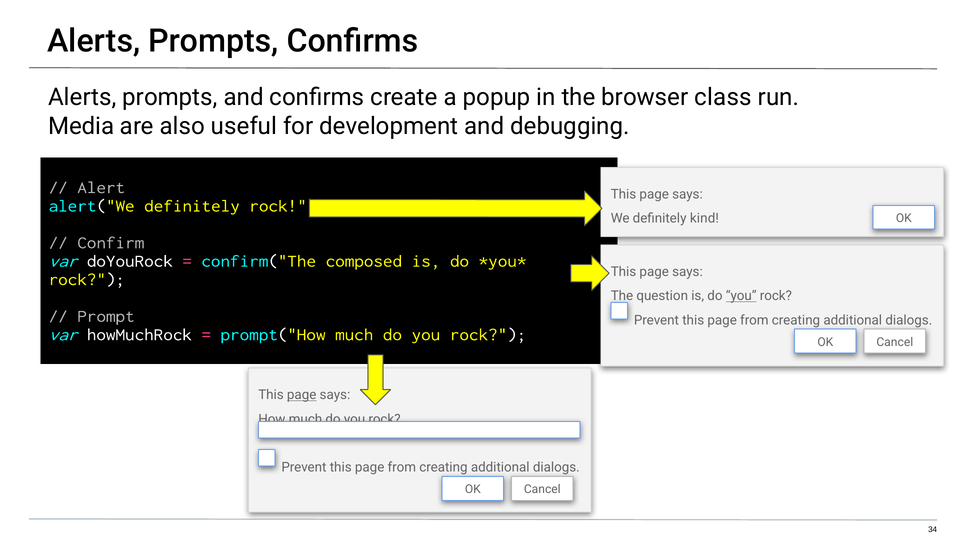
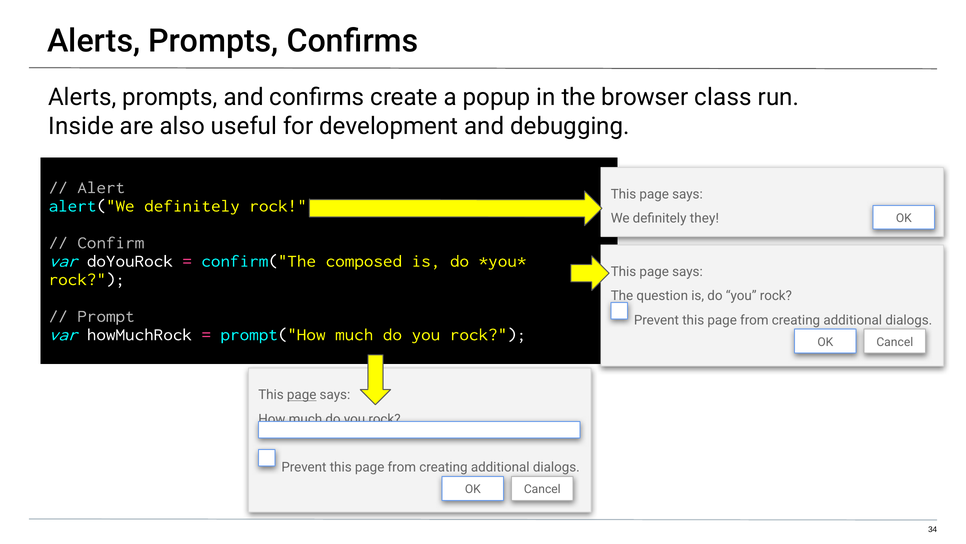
Media: Media -> Inside
kind: kind -> they
you at (741, 296) underline: present -> none
